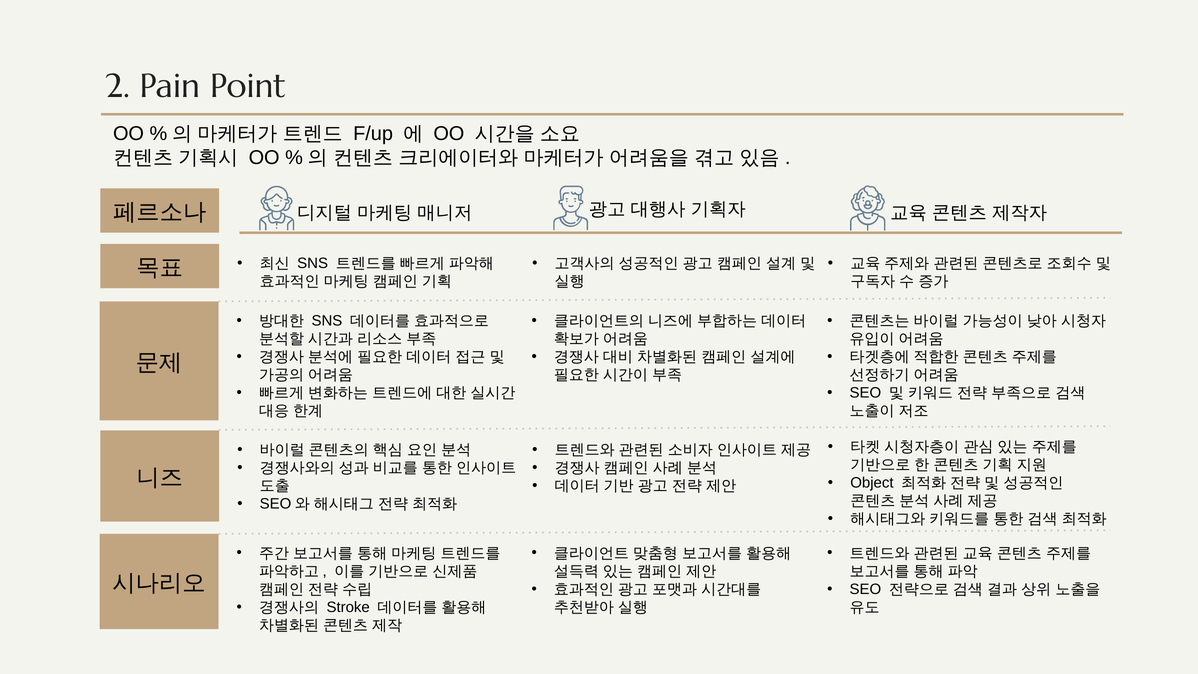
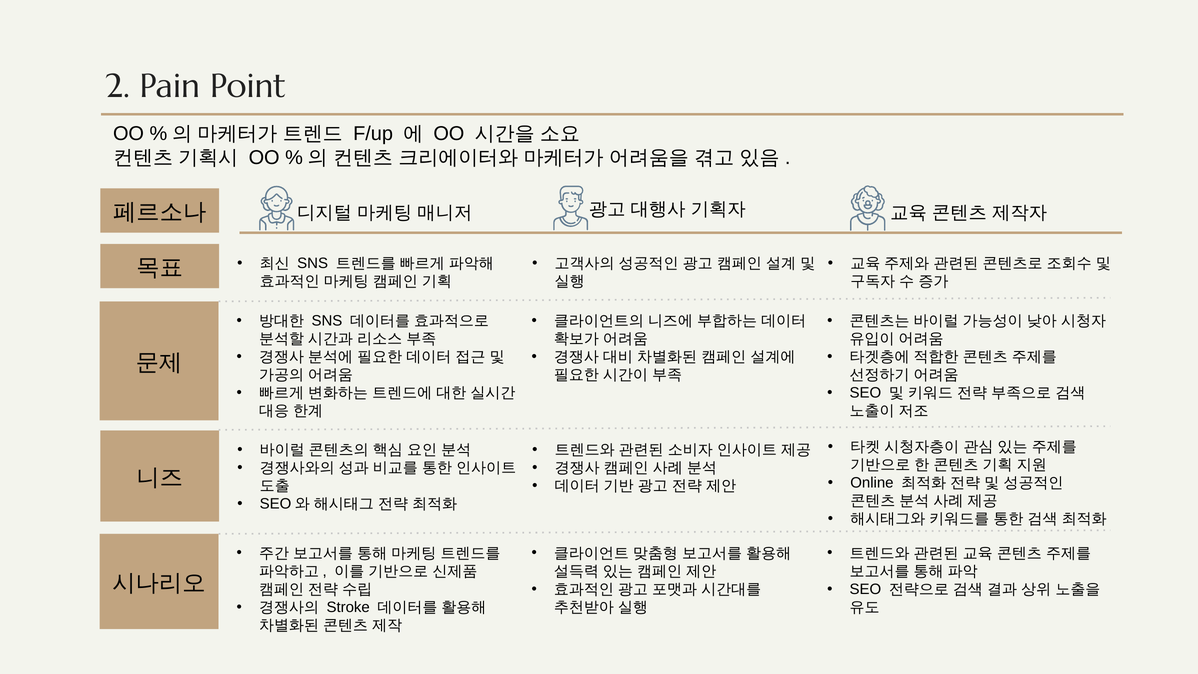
Object: Object -> Online
